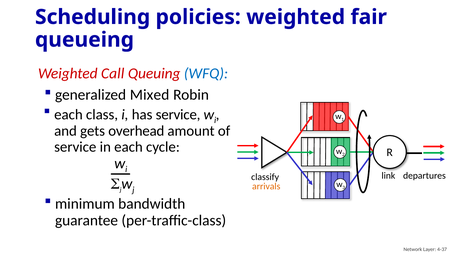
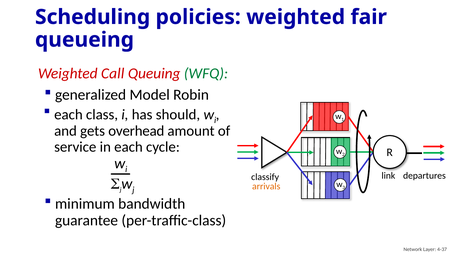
WFQ colour: blue -> green
Mixed: Mixed -> Model
has service: service -> should
